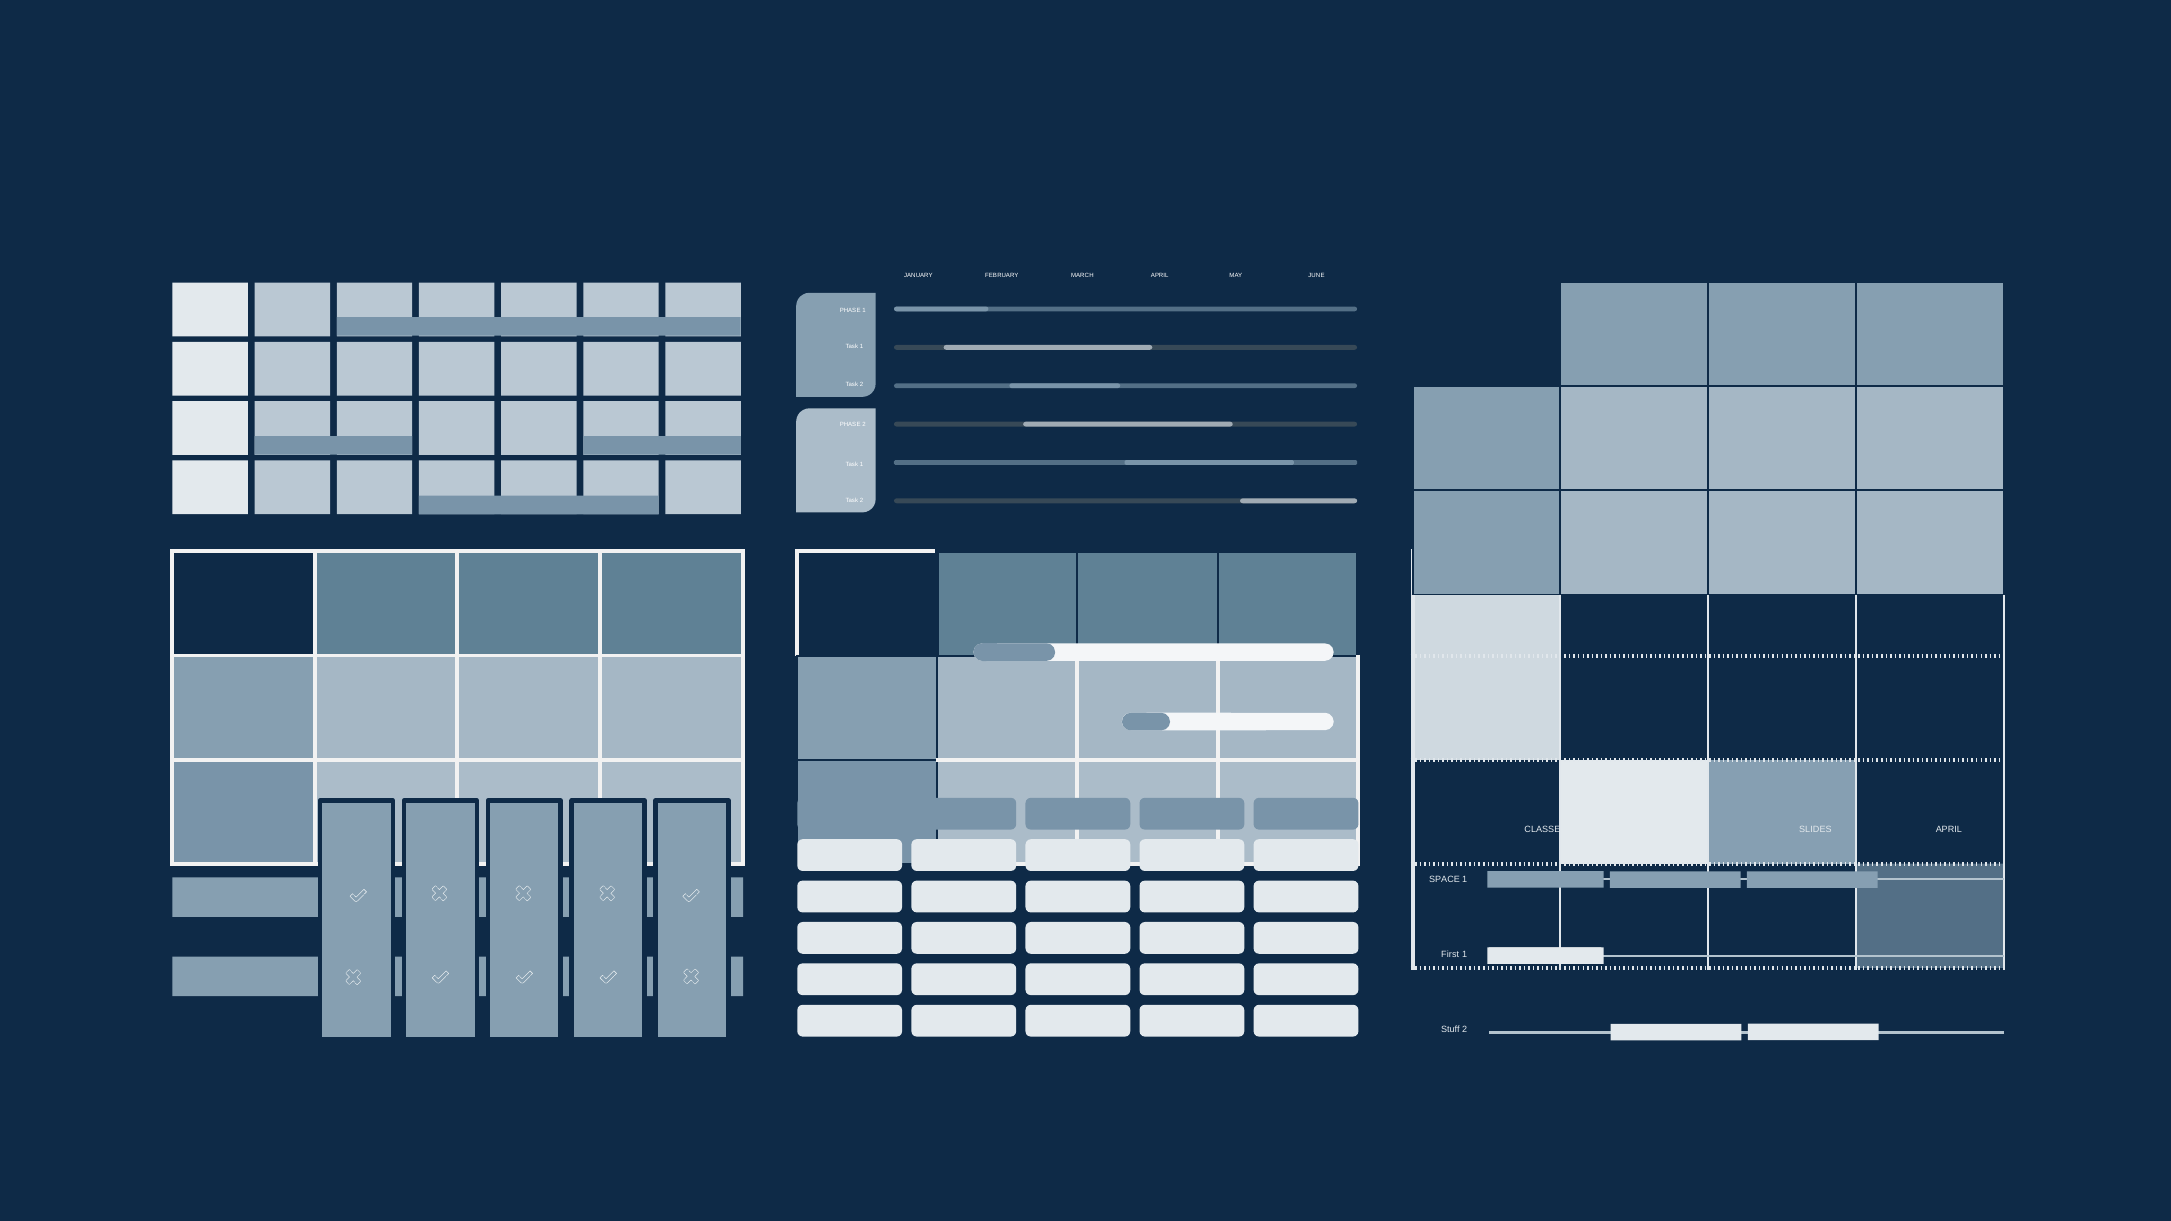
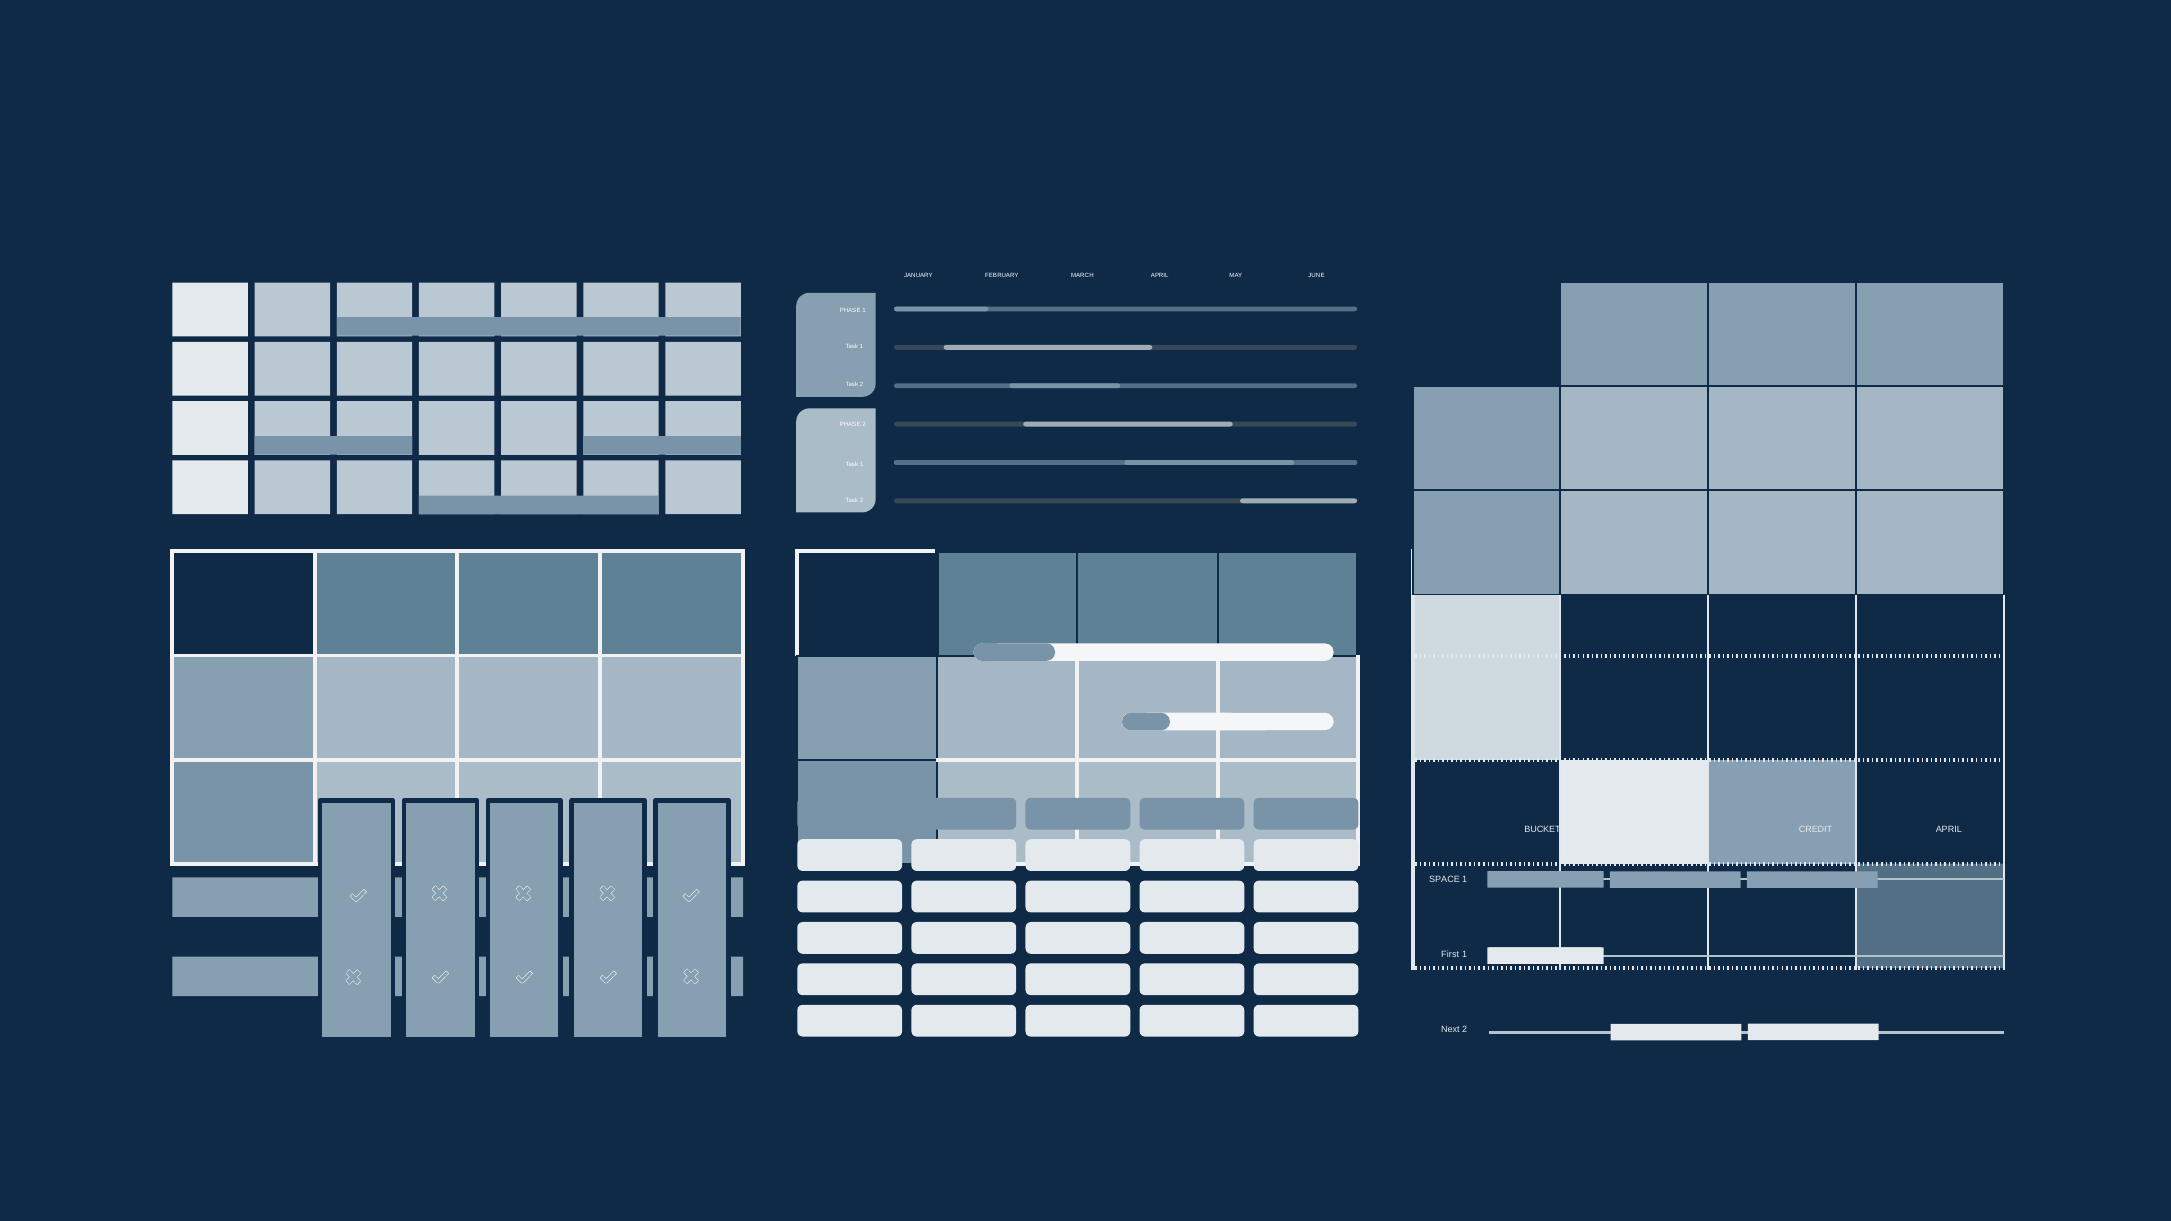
CLASSES: CLASSES -> BUCKETS
SLIDES: SLIDES -> CREDIT
Stuff: Stuff -> Next
